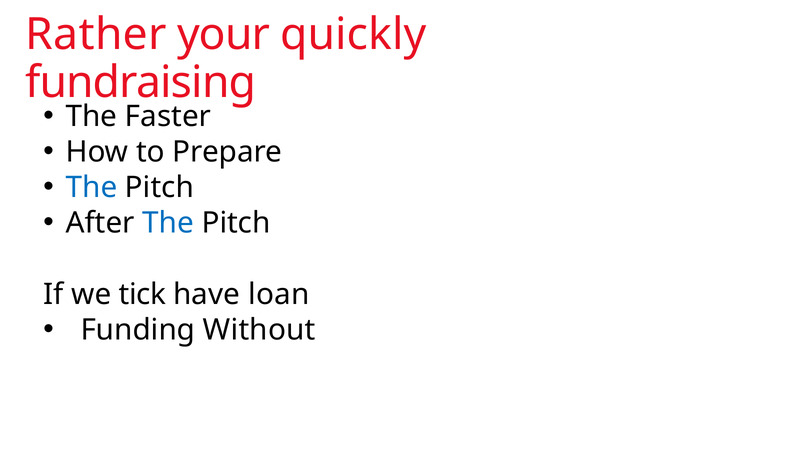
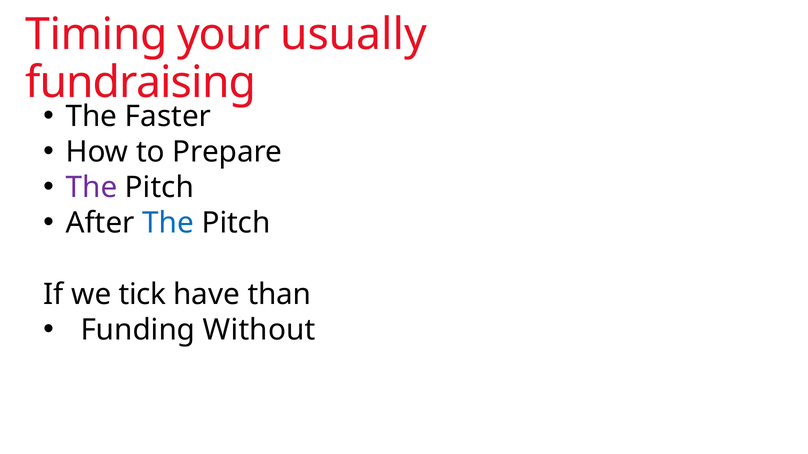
Rather: Rather -> Timing
quickly: quickly -> usually
The at (91, 188) colour: blue -> purple
loan: loan -> than
